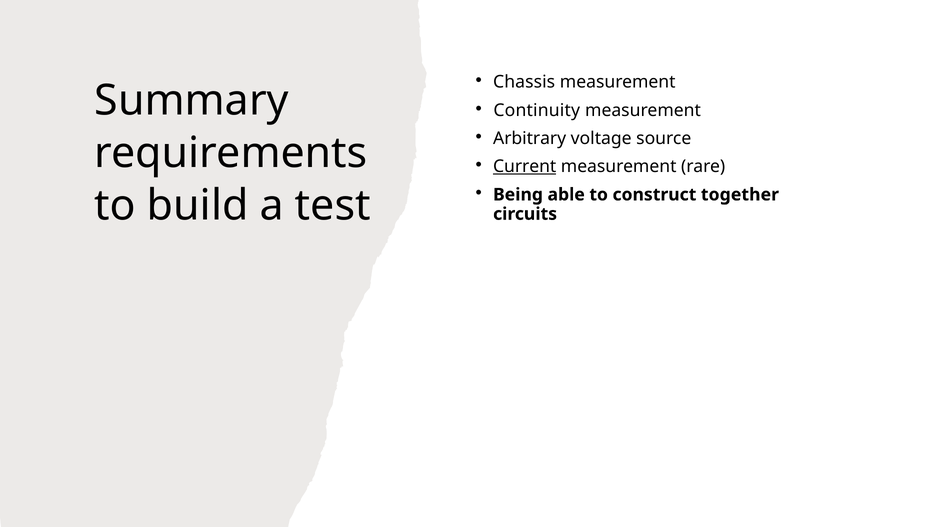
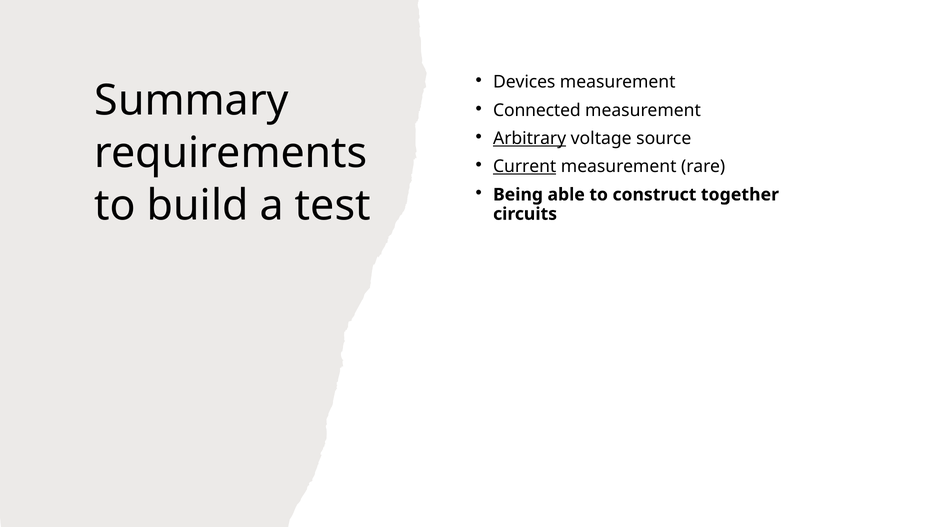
Chassis: Chassis -> Devices
Continuity: Continuity -> Connected
Arbitrary underline: none -> present
